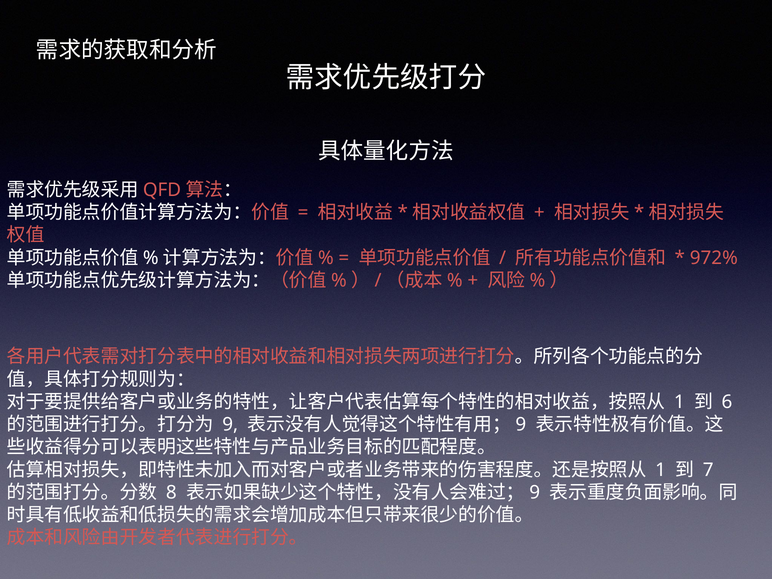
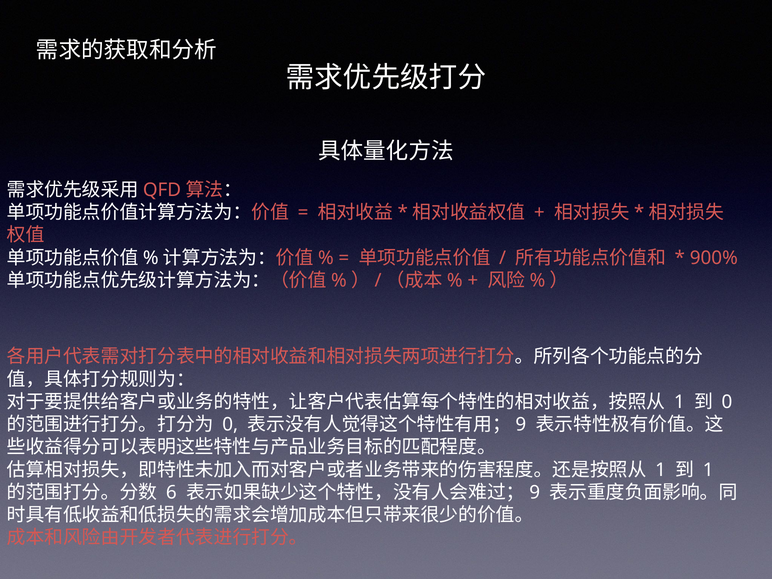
972%: 972% -> 900%
6 at (727, 402): 6 -> 0
9 at (230, 425): 9 -> 0
7 at (708, 470): 7 -> 1
8: 8 -> 6
